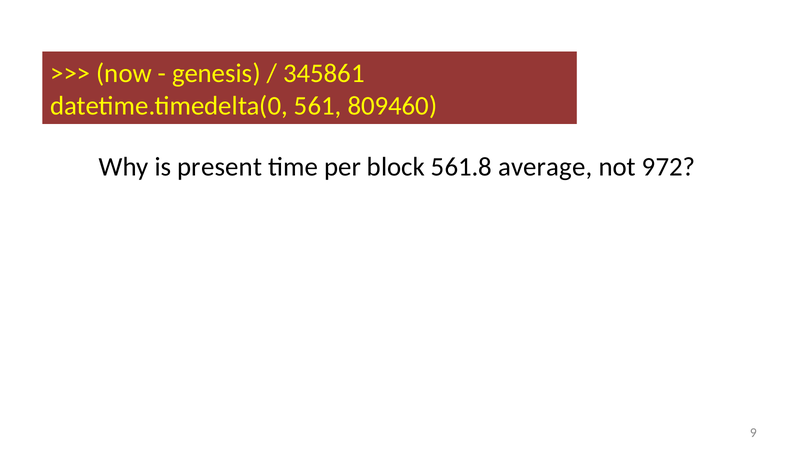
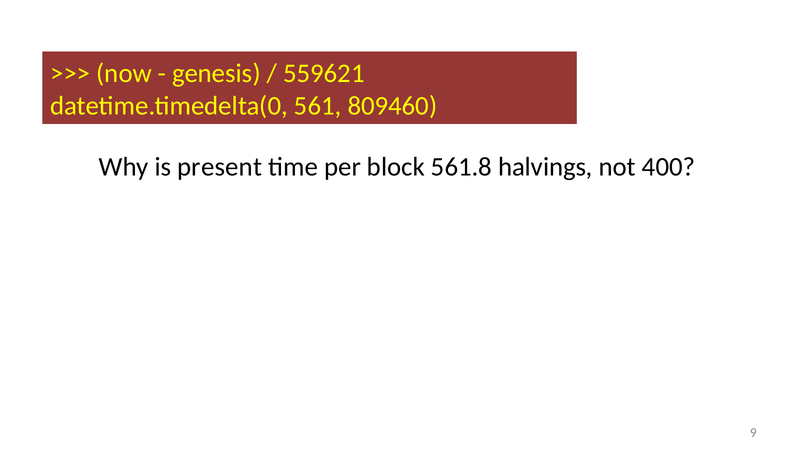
345861: 345861 -> 559621
average: average -> halvings
972: 972 -> 400
